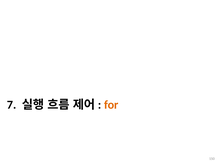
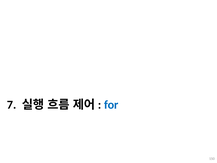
for colour: orange -> blue
